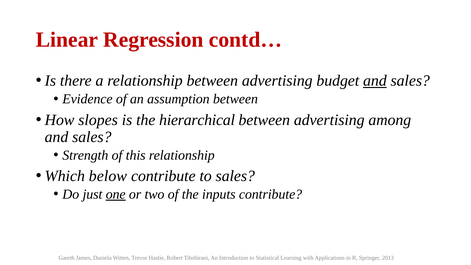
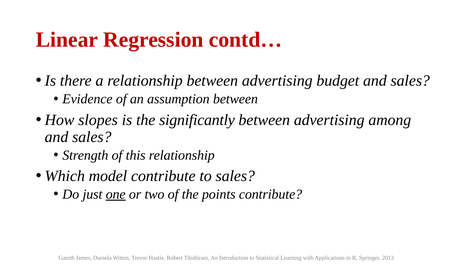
and at (375, 81) underline: present -> none
hierarchical: hierarchical -> significantly
below: below -> model
inputs: inputs -> points
